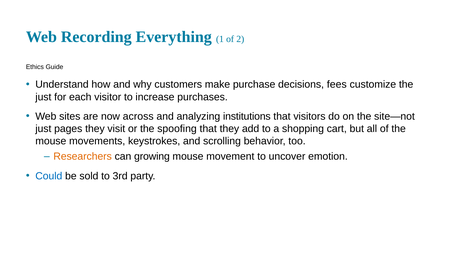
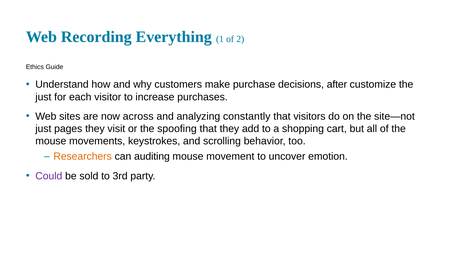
fees: fees -> after
institutions: institutions -> constantly
growing: growing -> auditing
Could colour: blue -> purple
